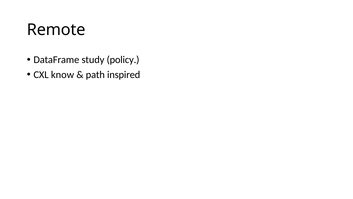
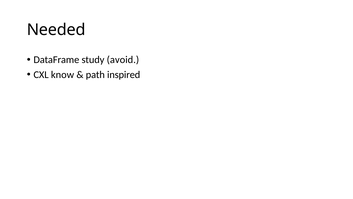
Remote: Remote -> Needed
policy: policy -> avoid
